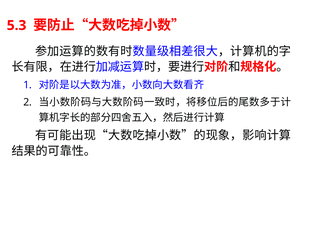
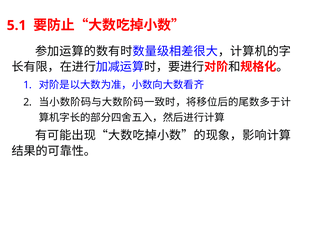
5.3: 5.3 -> 5.1
